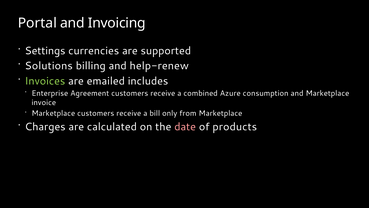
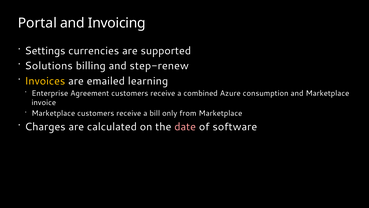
help-renew: help-renew -> step-renew
Invoices colour: light green -> yellow
includes: includes -> learning
products: products -> software
